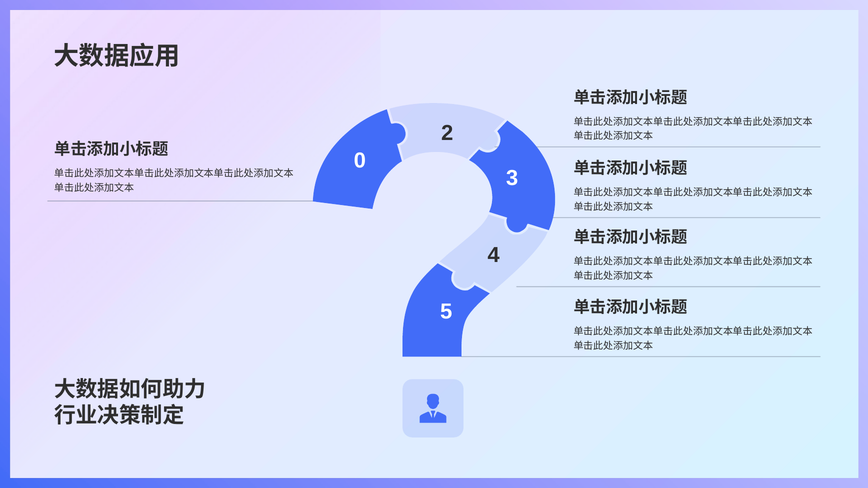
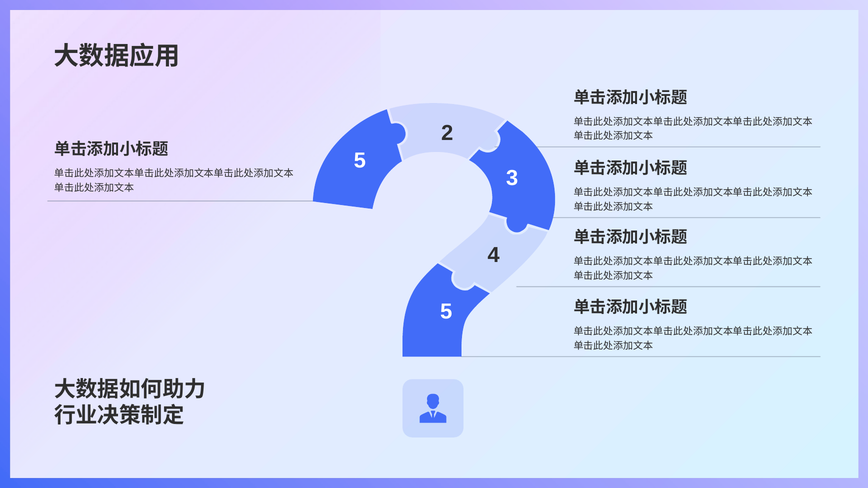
0 at (360, 161): 0 -> 5
